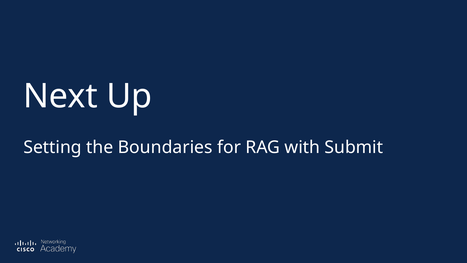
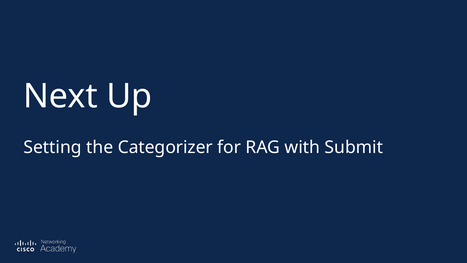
Boundaries: Boundaries -> Categorizer
